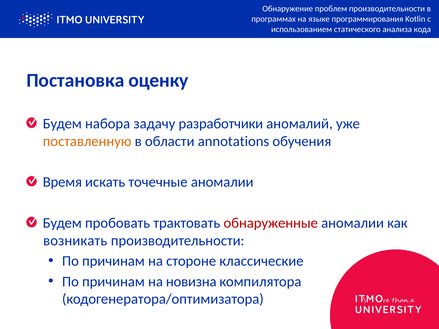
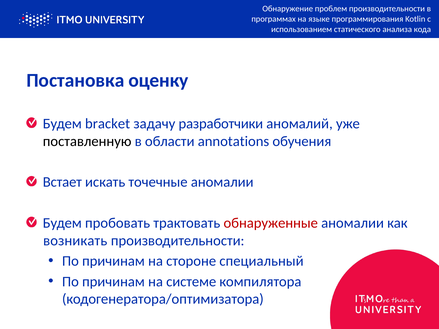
набора: набора -> bracket
поставленную colour: orange -> black
Время: Время -> Встает
классические: классические -> специальный
новизна: новизна -> системе
